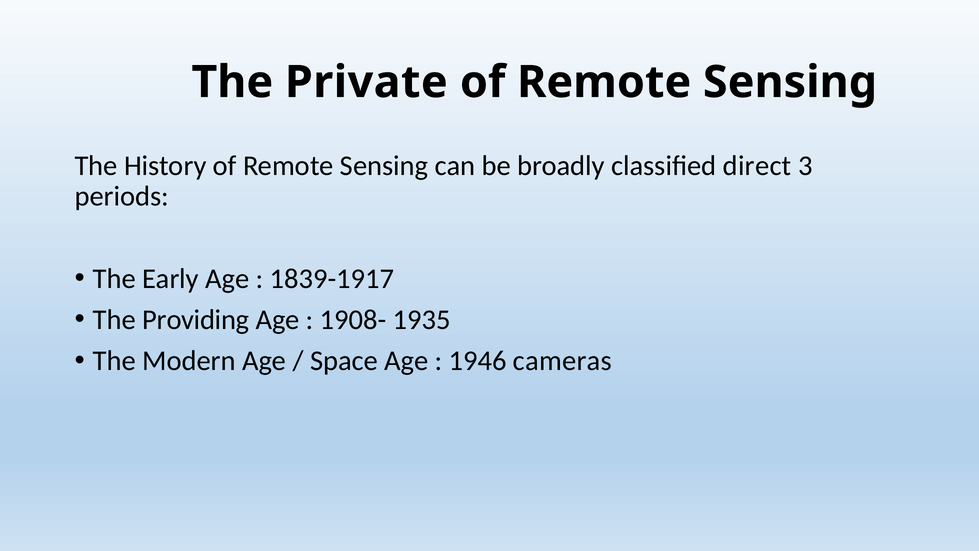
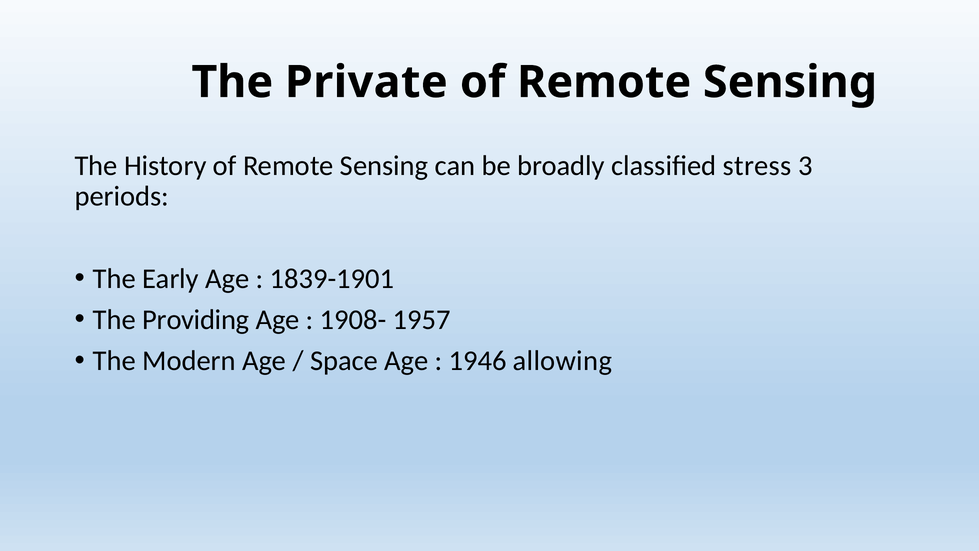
direct: direct -> stress
1839-1917: 1839-1917 -> 1839-1901
1935: 1935 -> 1957
cameras: cameras -> allowing
